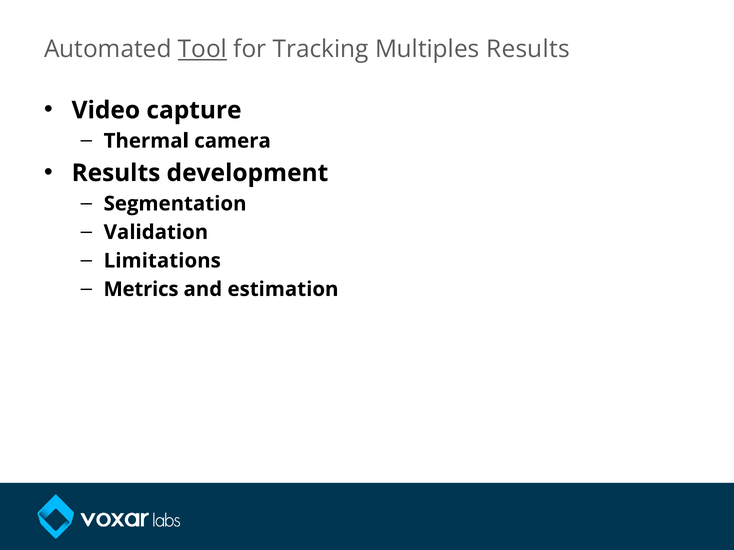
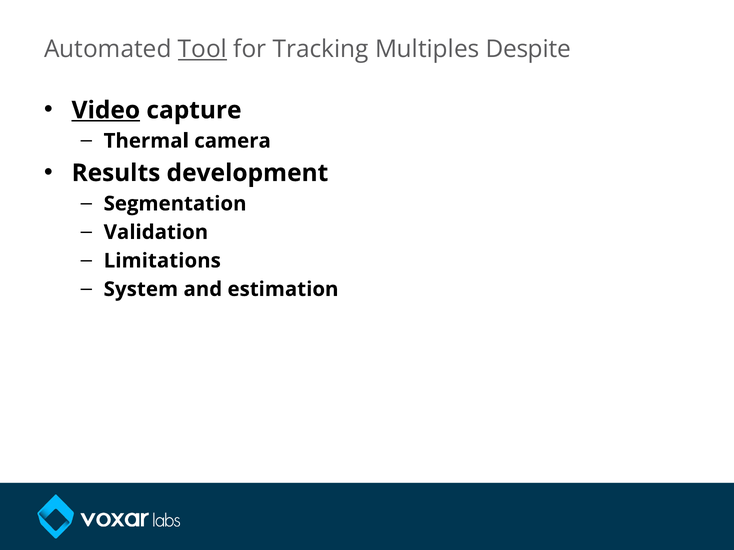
Multiples Results: Results -> Despite
Video underline: none -> present
Metrics: Metrics -> System
